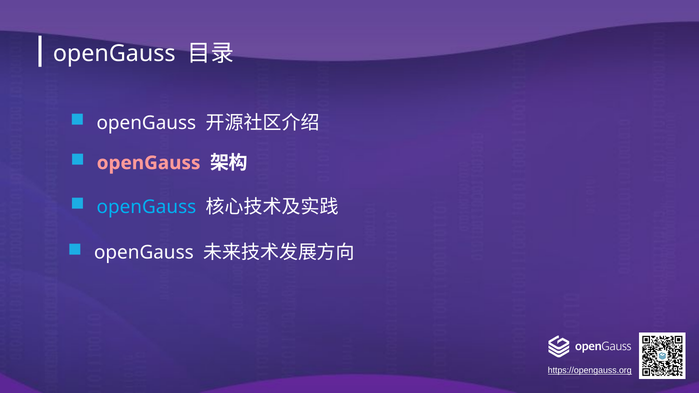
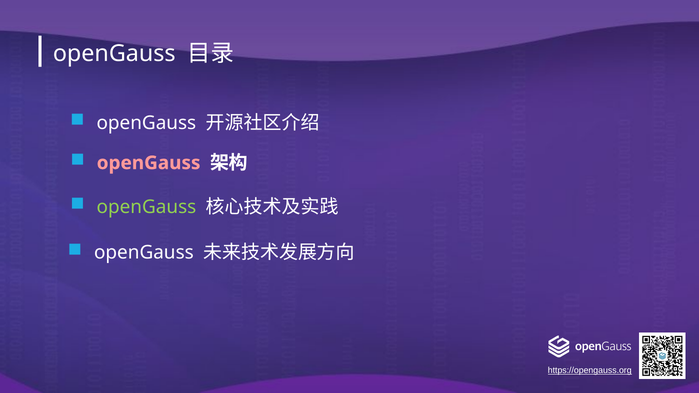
openGauss at (146, 207) colour: light blue -> light green
